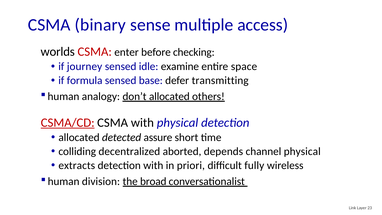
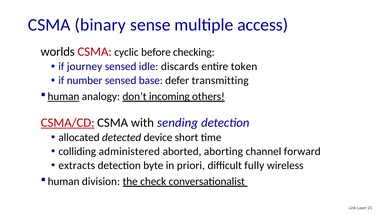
enter: enter -> cyclic
examine: examine -> discards
space: space -> token
formula: formula -> number
human at (63, 96) underline: none -> present
don’t allocated: allocated -> incoming
with physical: physical -> sending
assure: assure -> device
decentralized: decentralized -> administered
depends: depends -> aborting
channel physical: physical -> forward
detection with: with -> byte
broad: broad -> check
